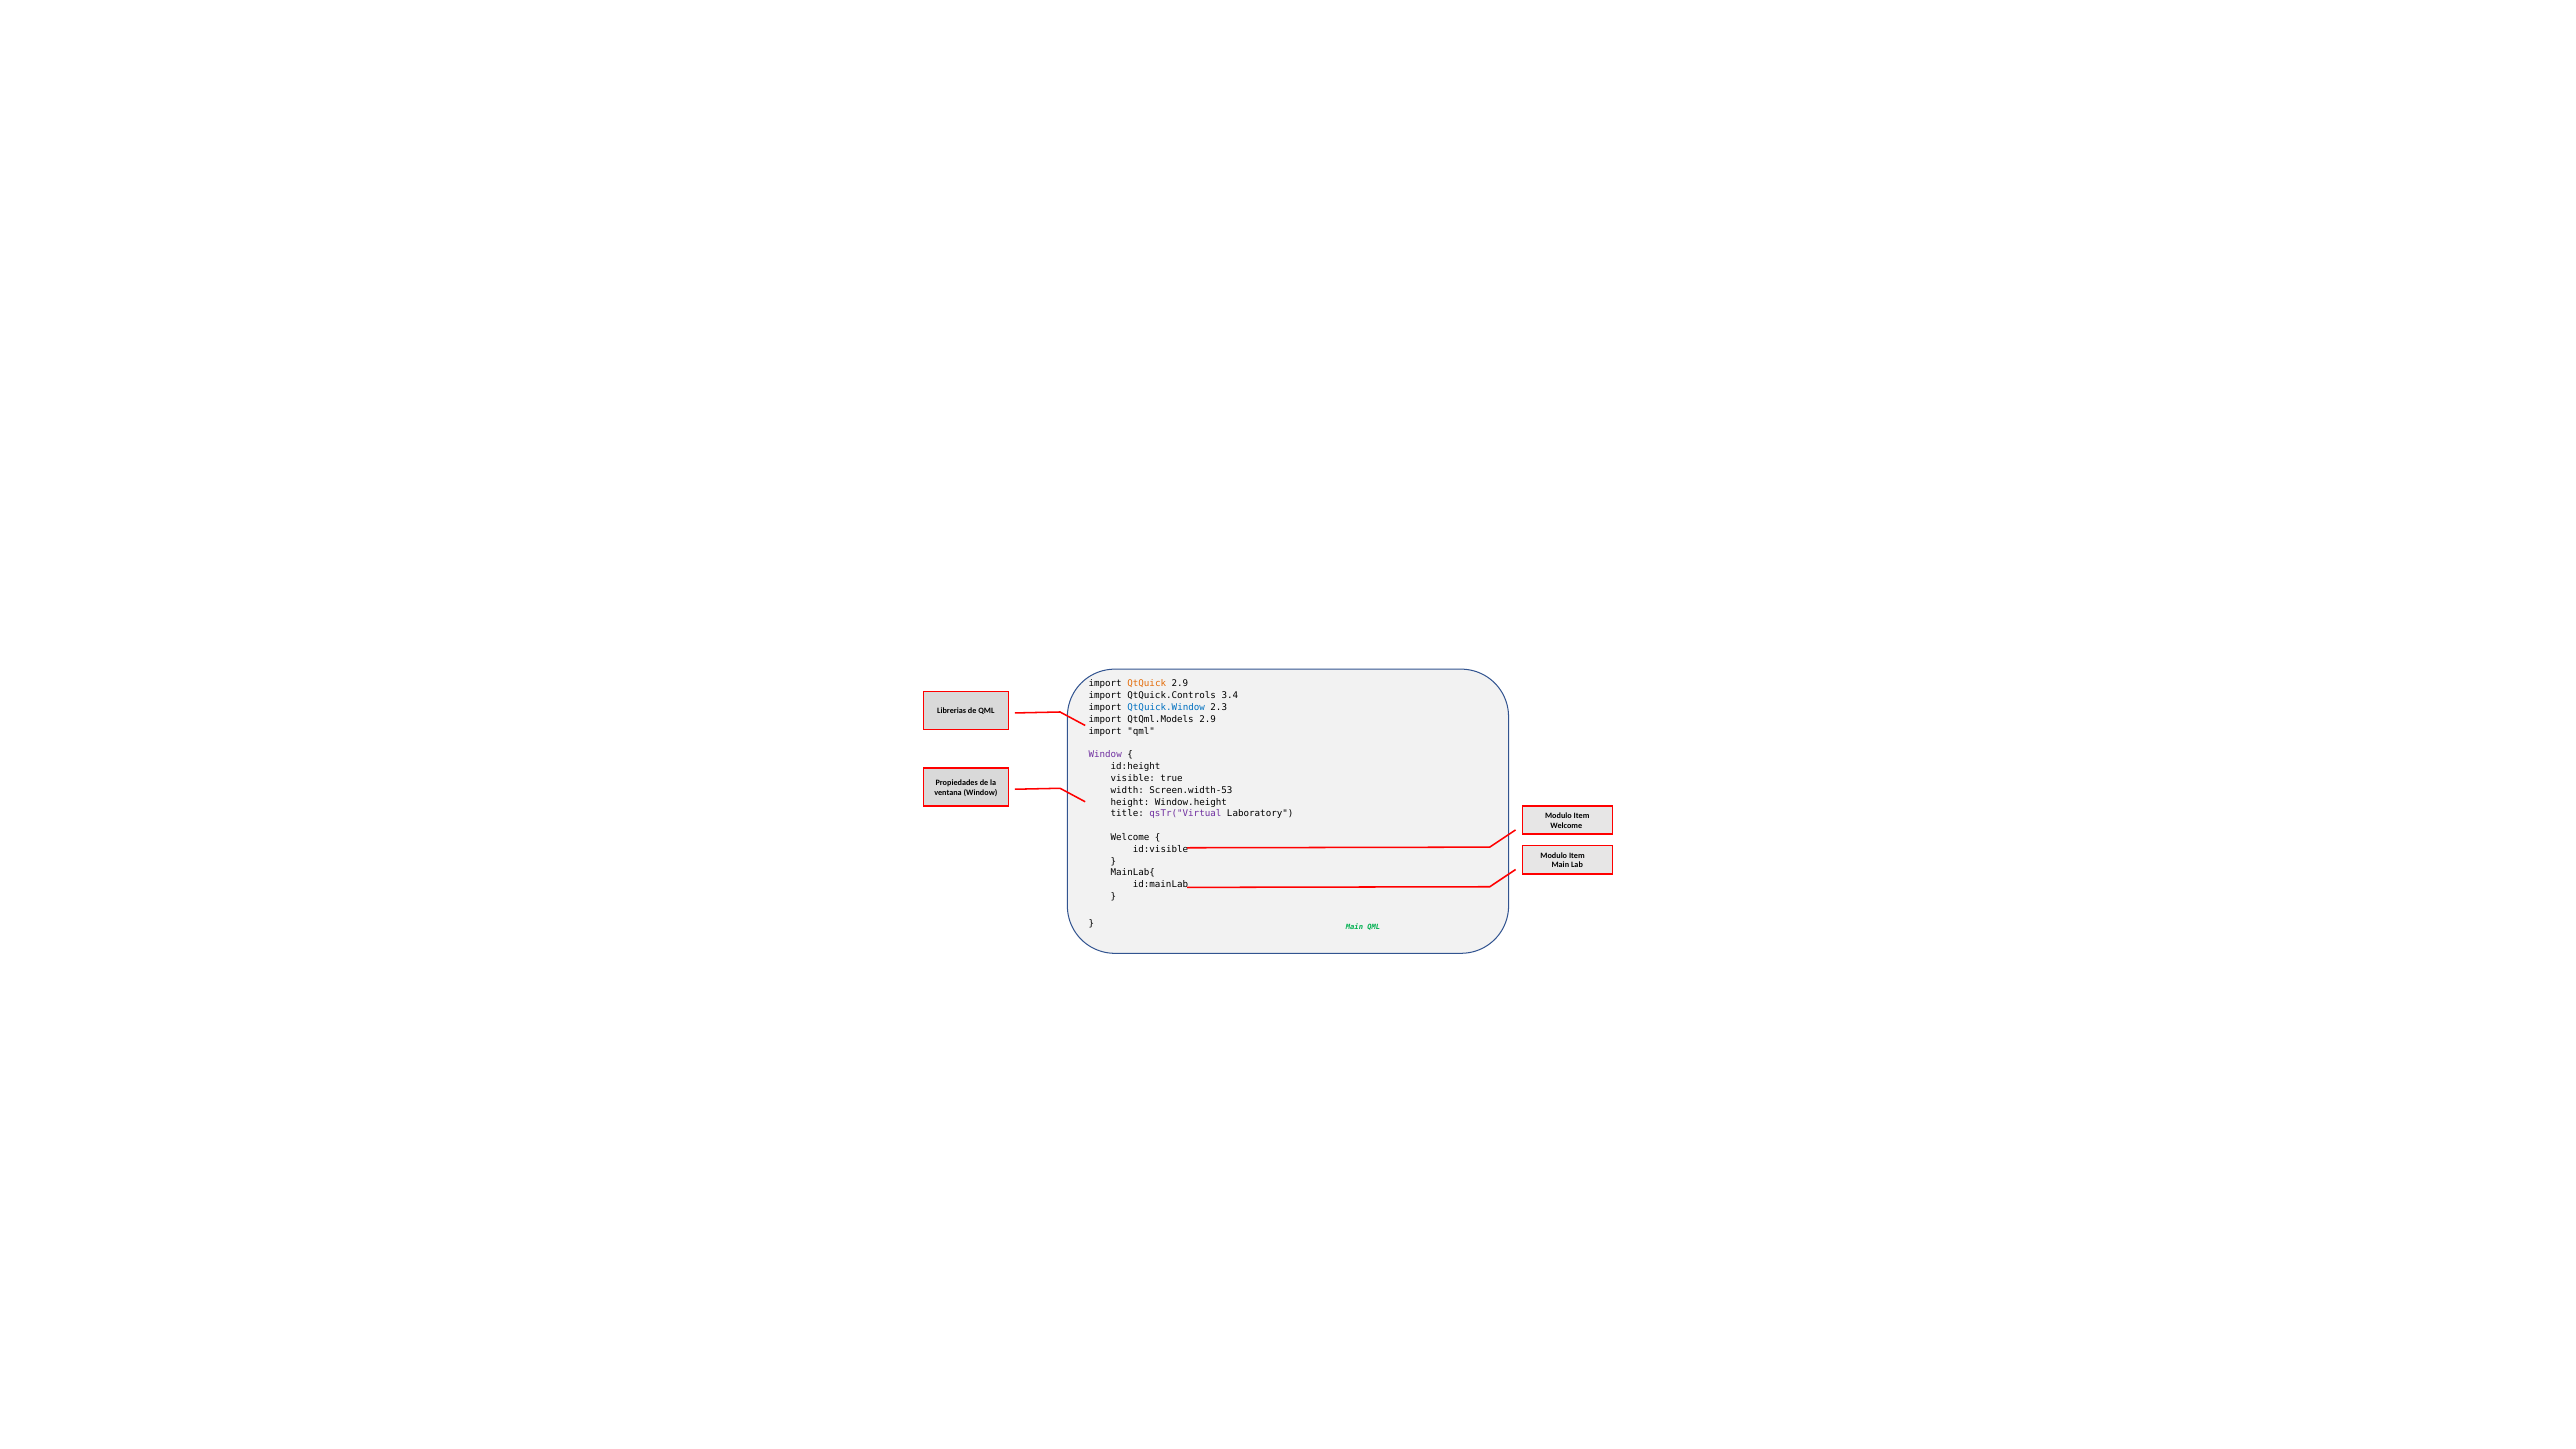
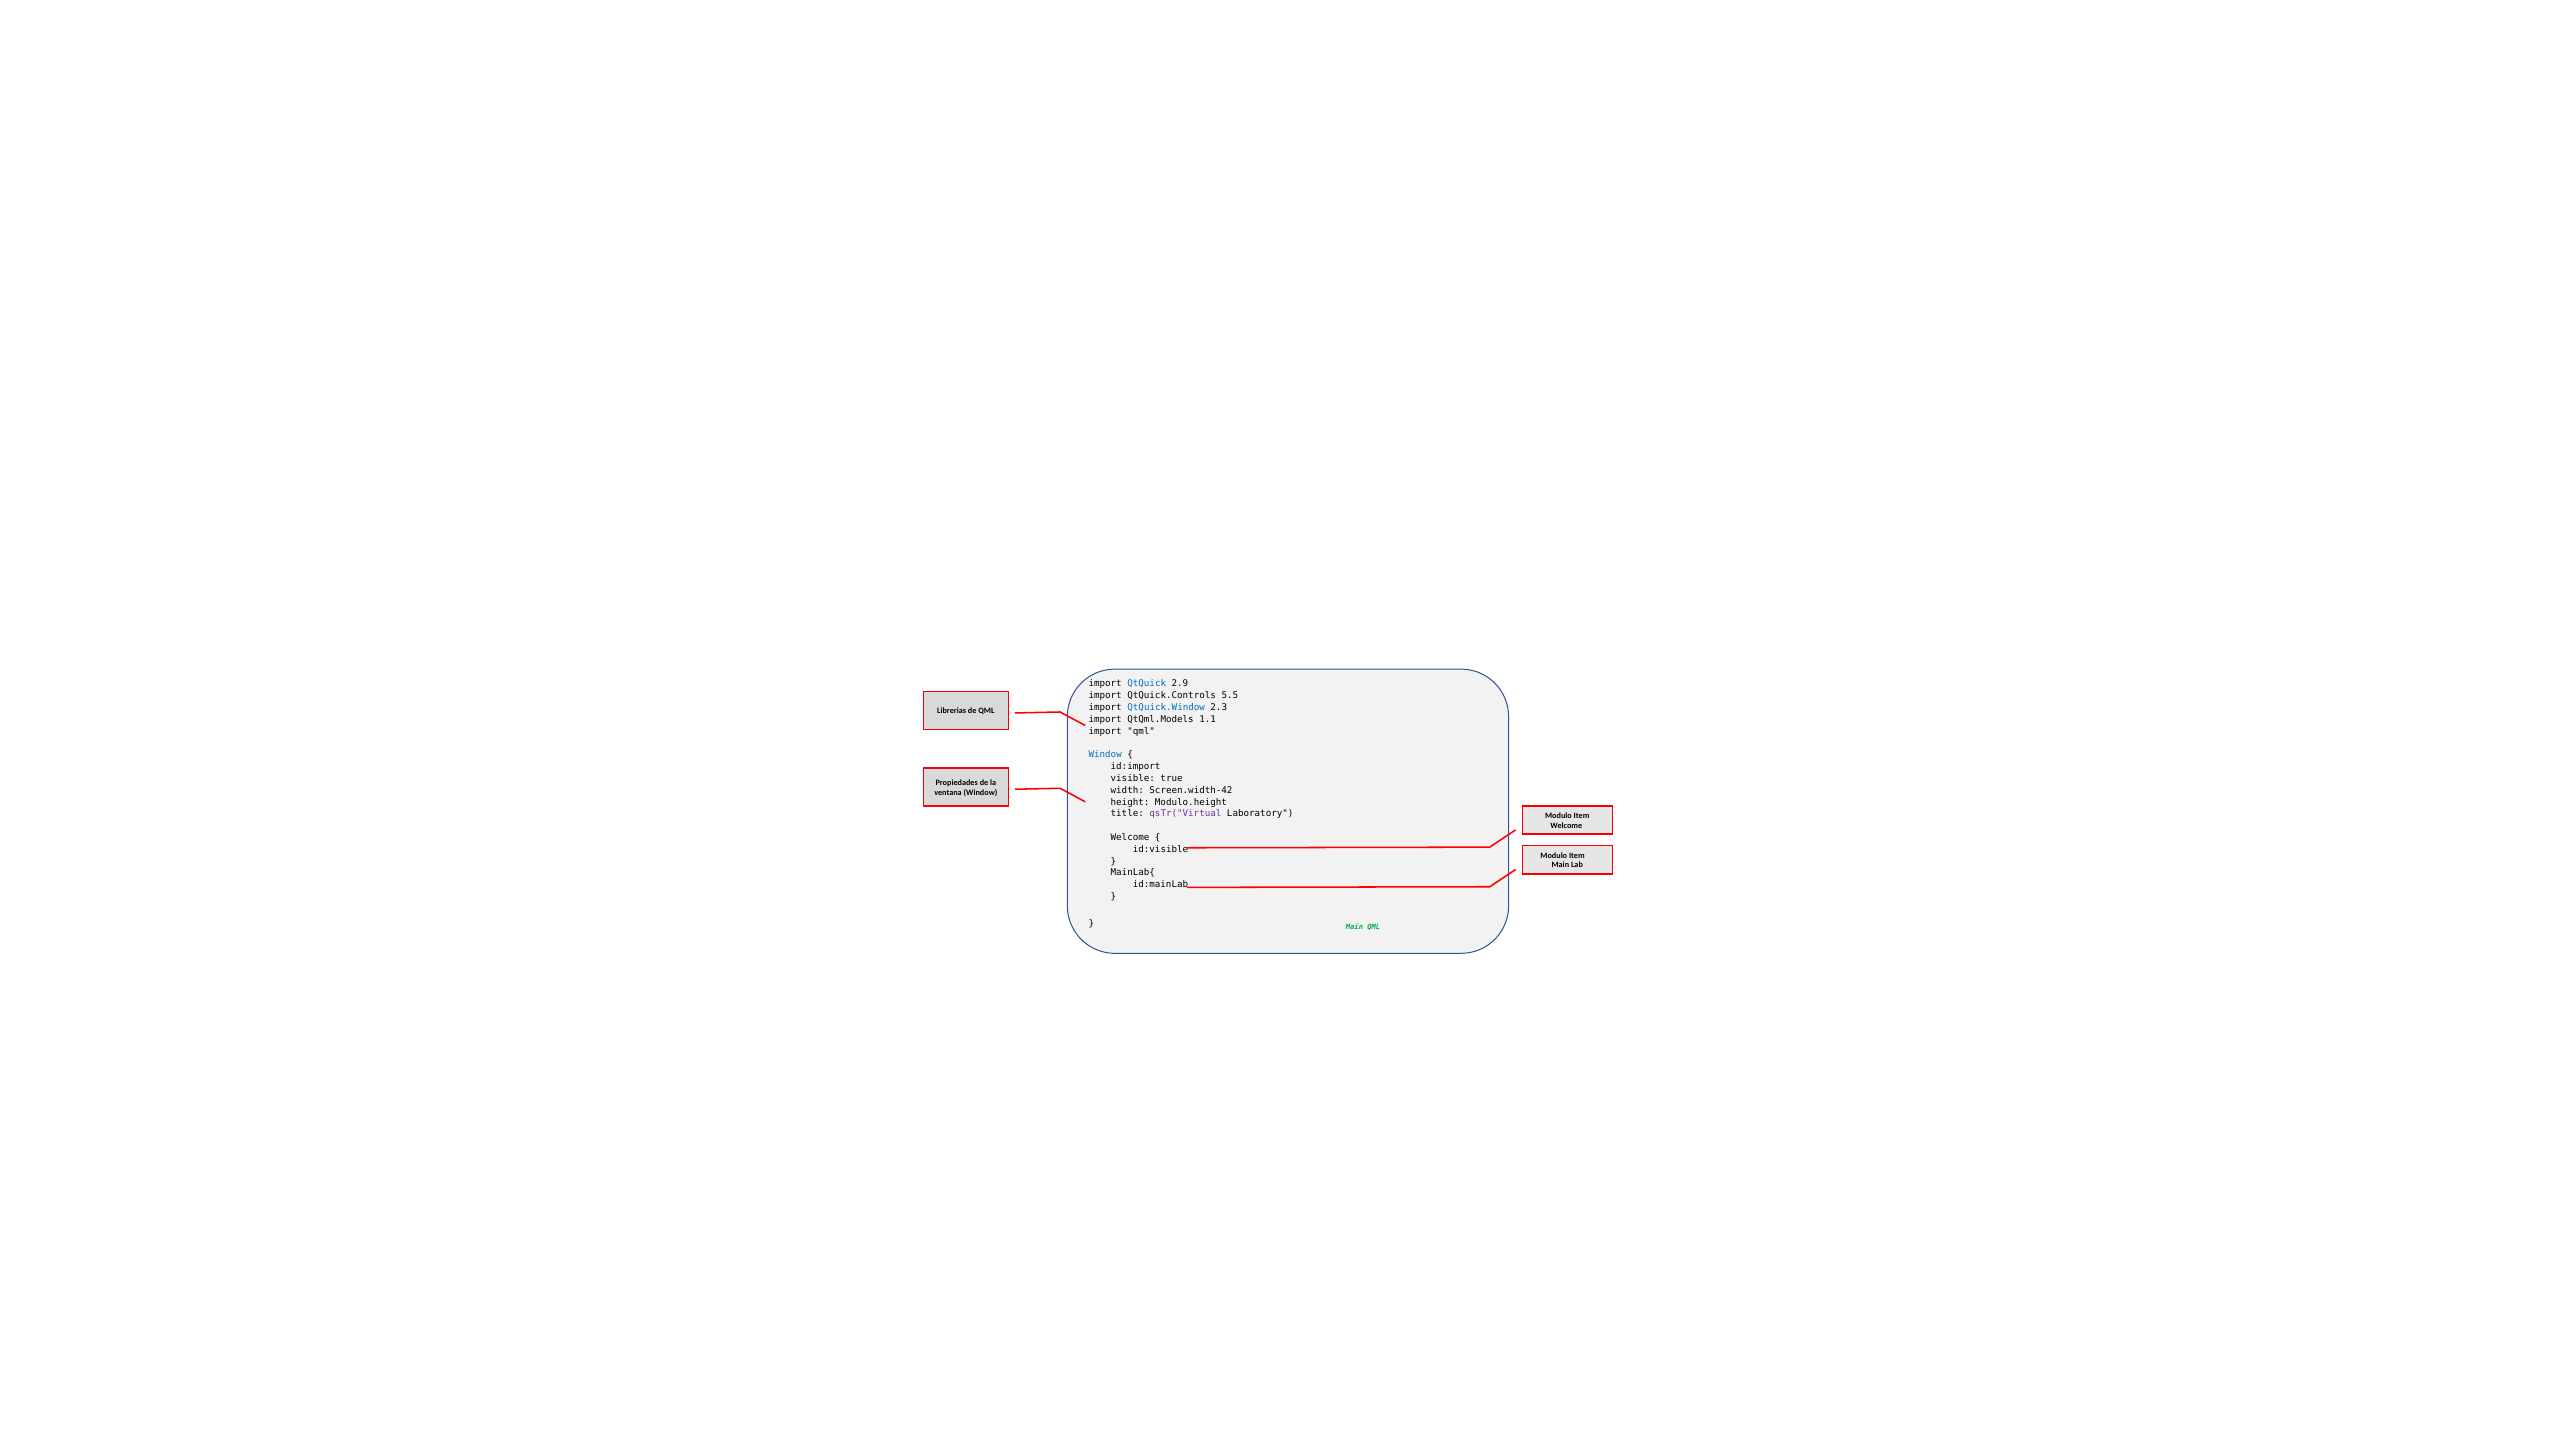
QtQuick colour: orange -> blue
3.4: 3.4 -> 5.5
QtQml.Models 2.9: 2.9 -> 1.1
Window at (1105, 755) colour: purple -> blue
id:height: id:height -> id:import
Screen.width-53: Screen.width-53 -> Screen.width-42
Window.height: Window.height -> Modulo.height
